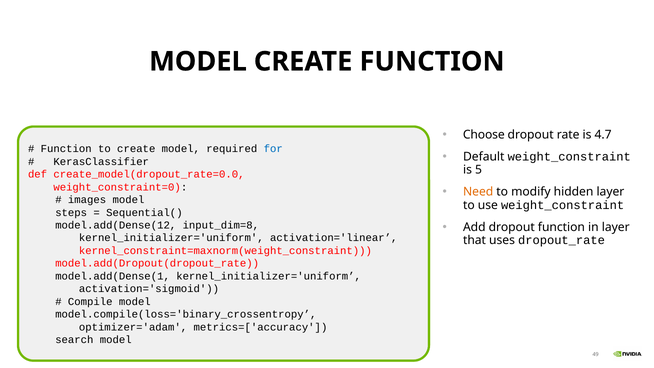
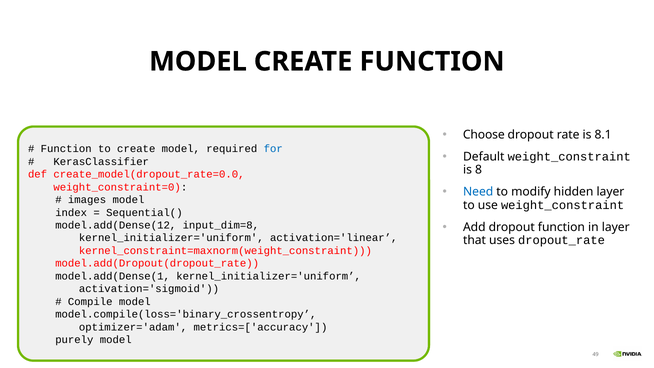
4.7: 4.7 -> 8.1
5: 5 -> 8
Need colour: orange -> blue
steps: steps -> index
search: search -> purely
